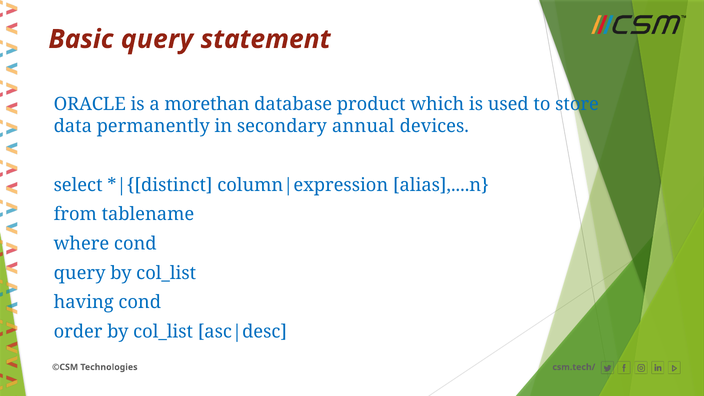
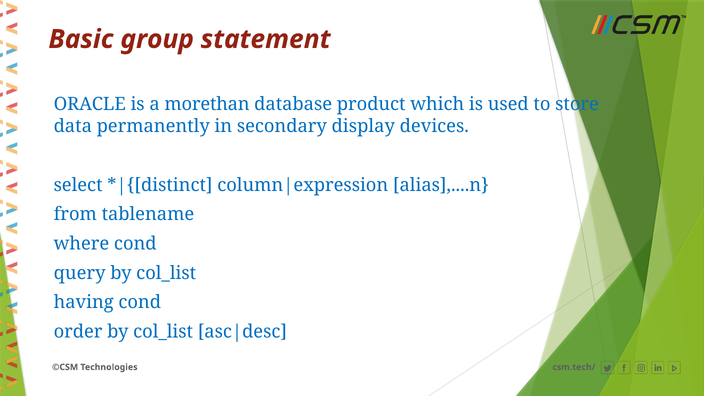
Basic query: query -> group
annual: annual -> display
